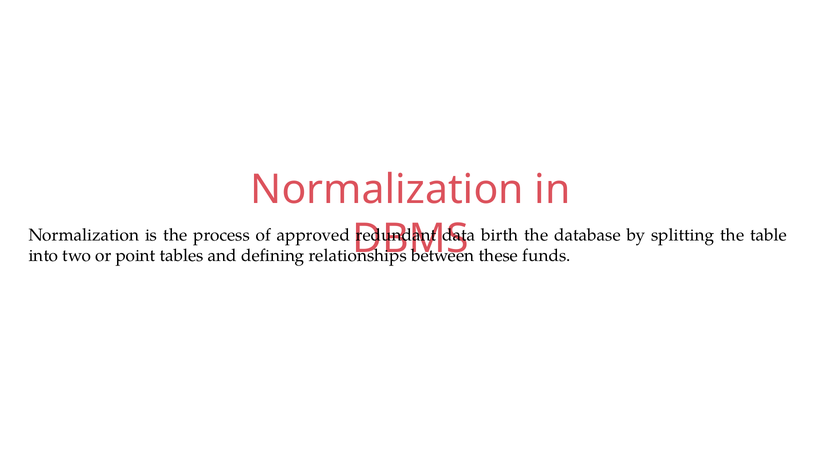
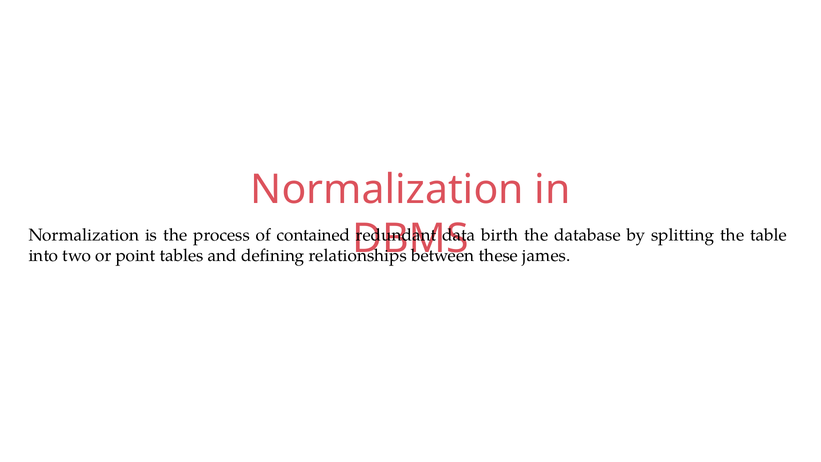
approved: approved -> contained
funds: funds -> james
